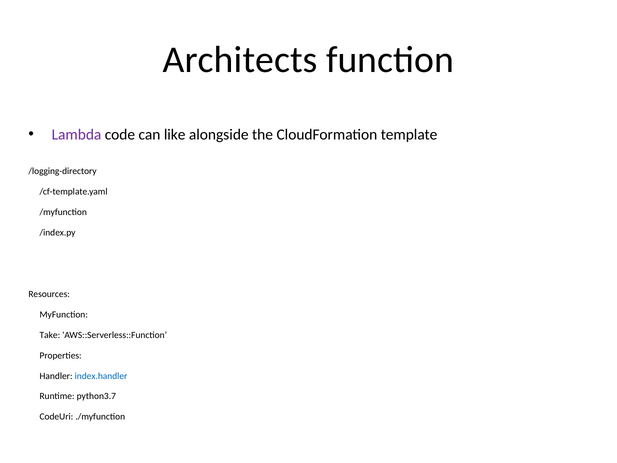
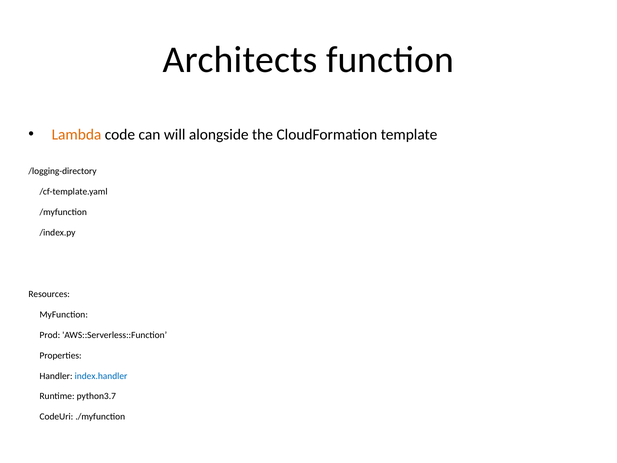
Lambda colour: purple -> orange
like: like -> will
Take: Take -> Prod
